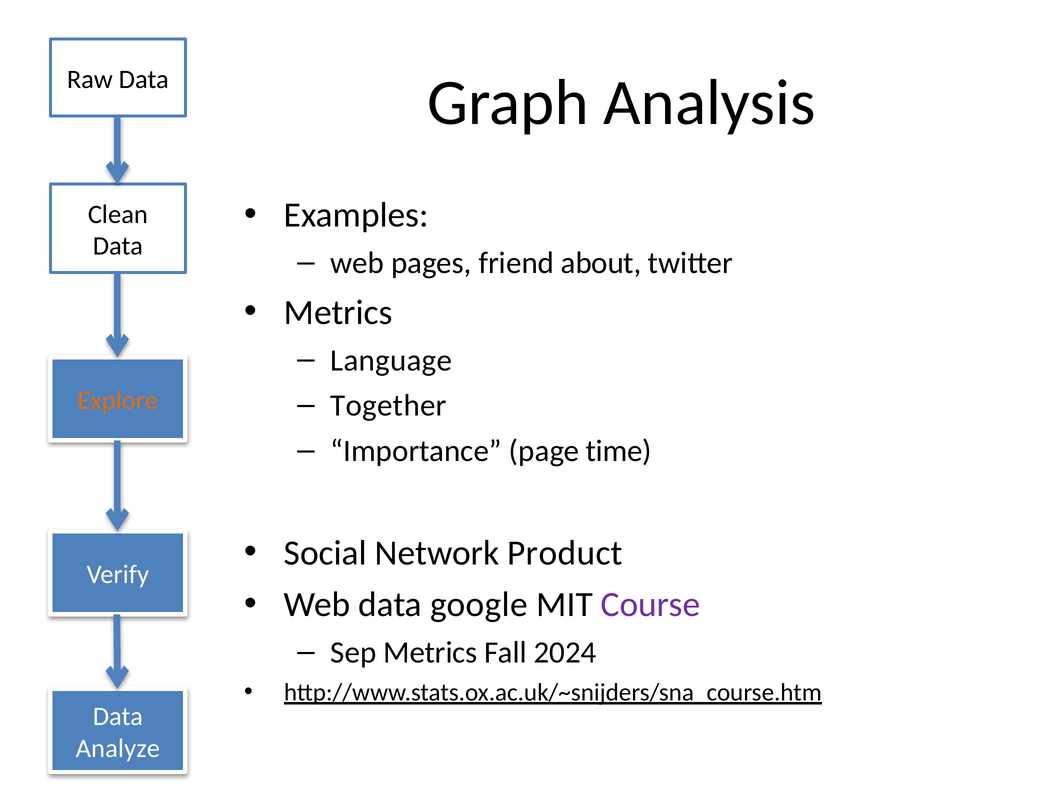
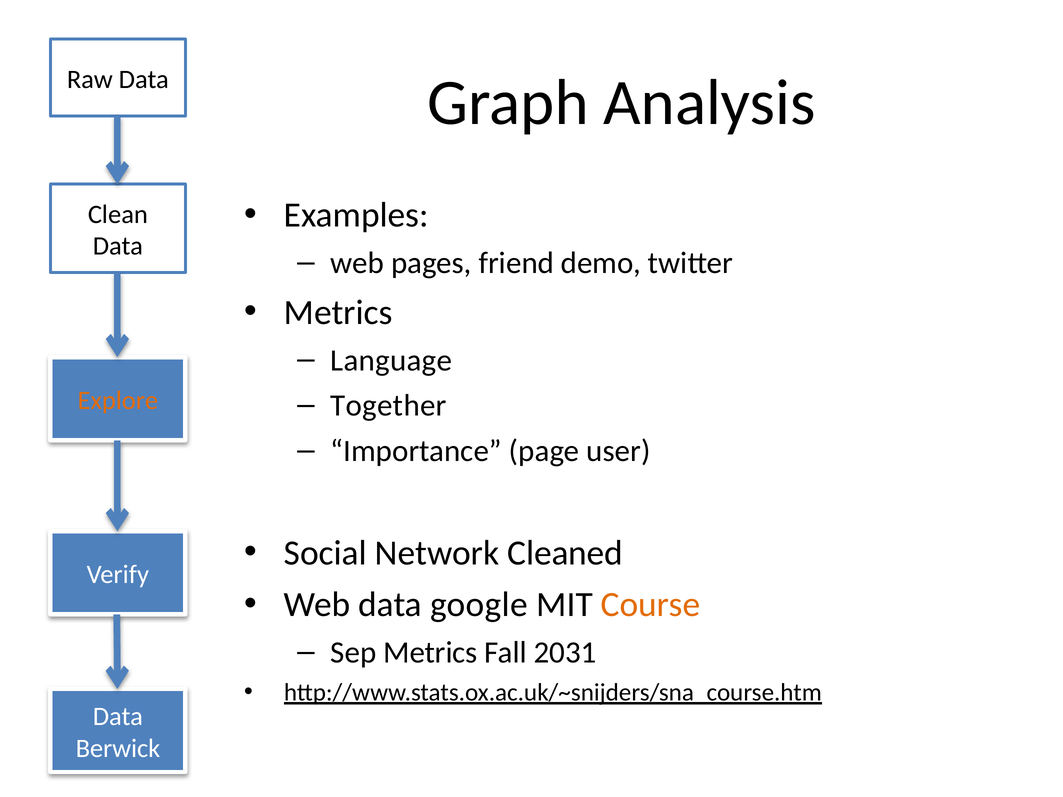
about: about -> demo
time: time -> user
Product: Product -> Cleaned
Course colour: purple -> orange
2024: 2024 -> 2031
Analyze: Analyze -> Berwick
